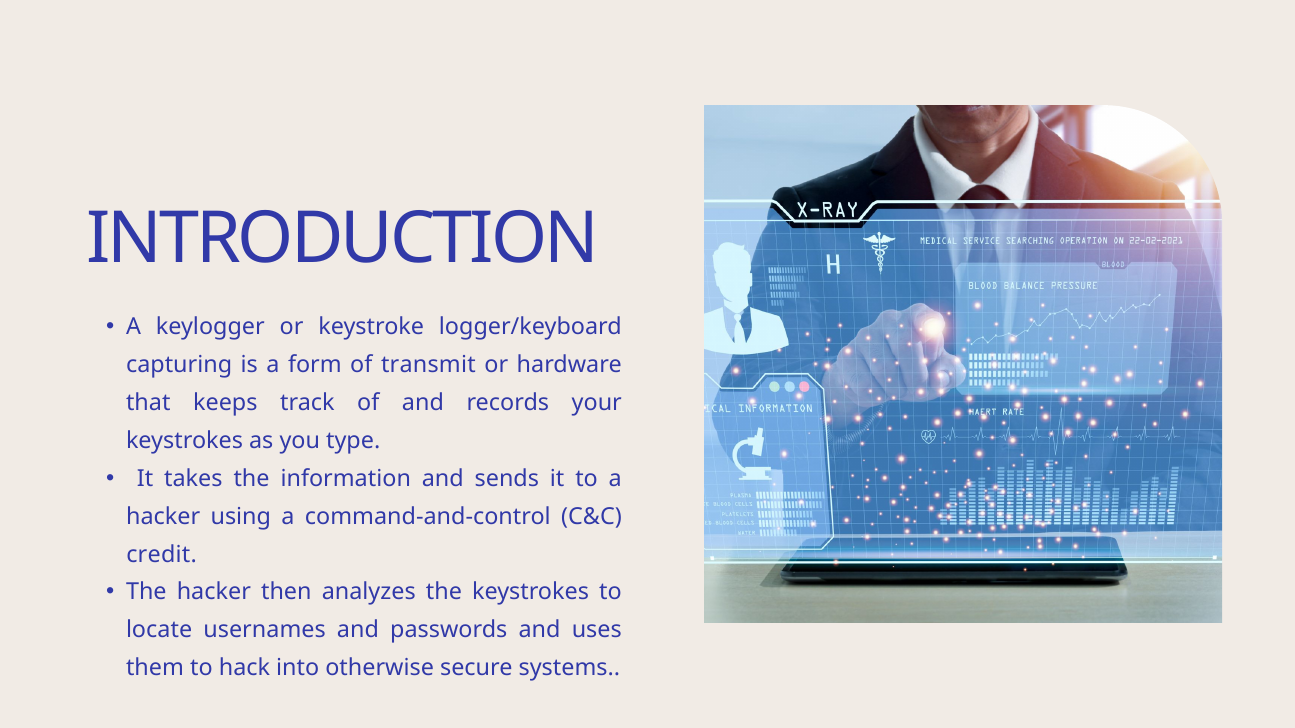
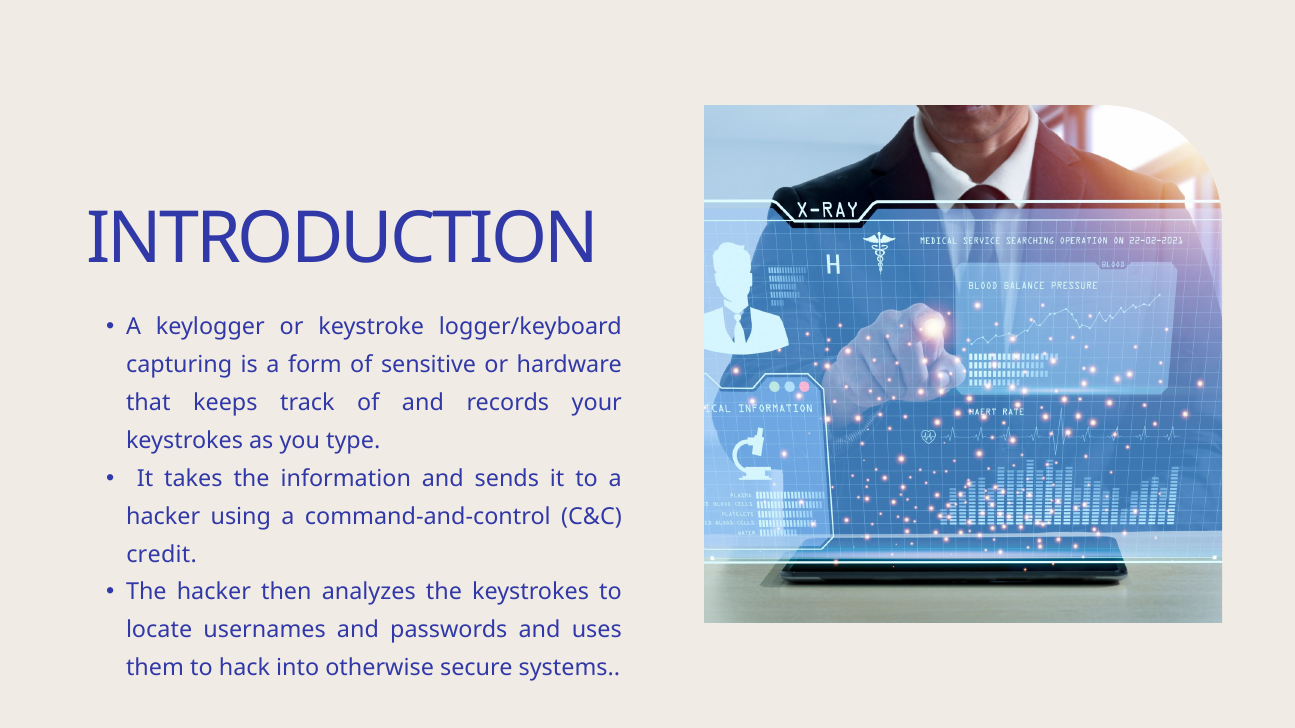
transmit: transmit -> sensitive
